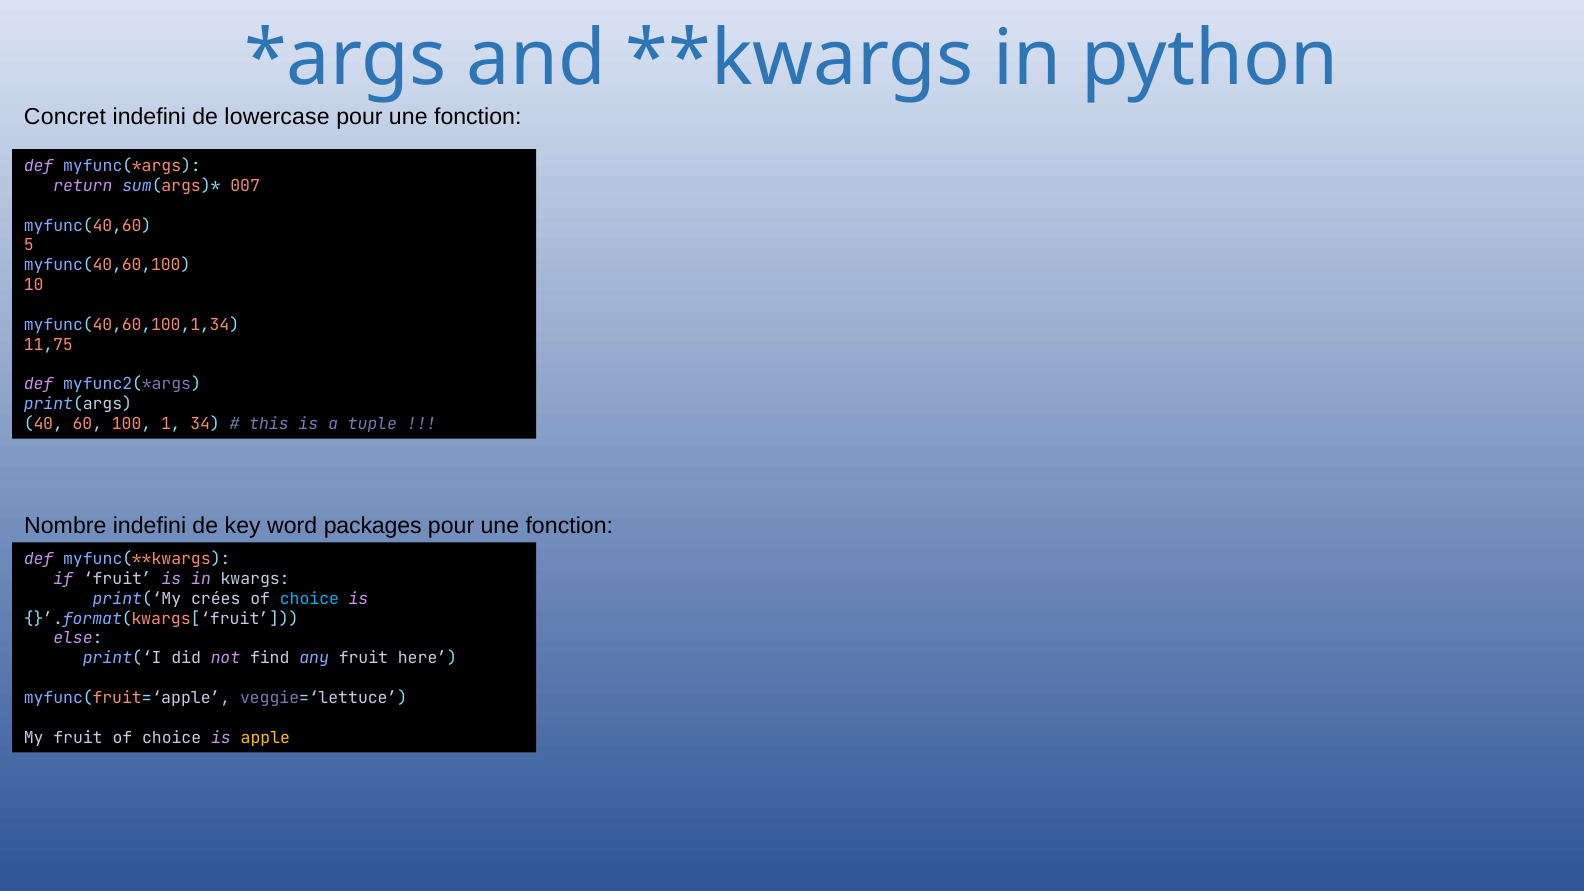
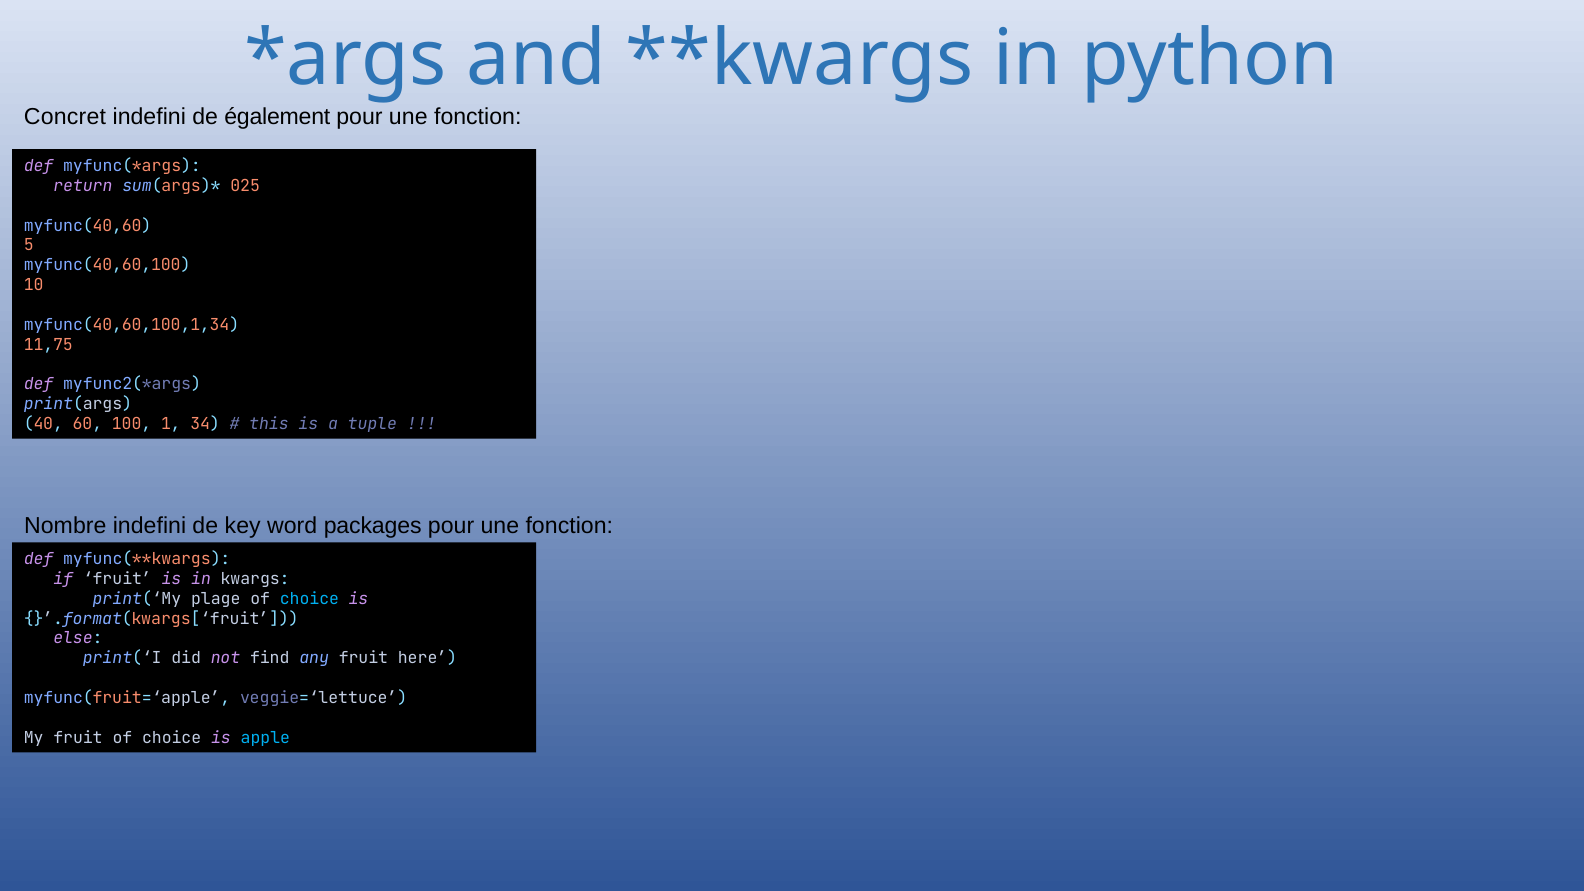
lowercase: lowercase -> également
007: 007 -> 025
crées: crées -> plage
apple colour: yellow -> light blue
